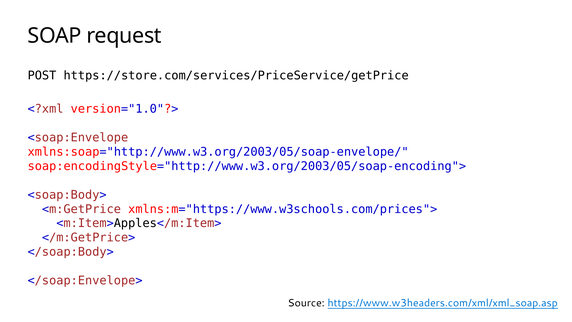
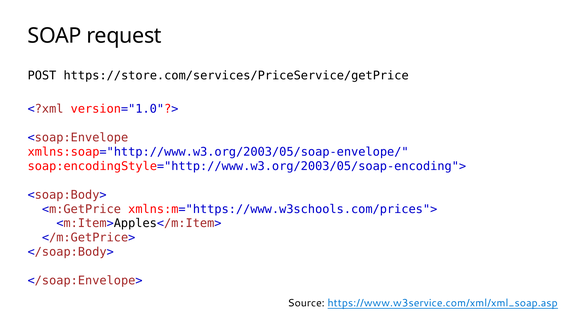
https://www.w3headers.com/xml/xml_soap.asp: https://www.w3headers.com/xml/xml_soap.asp -> https://www.w3service.com/xml/xml_soap.asp
